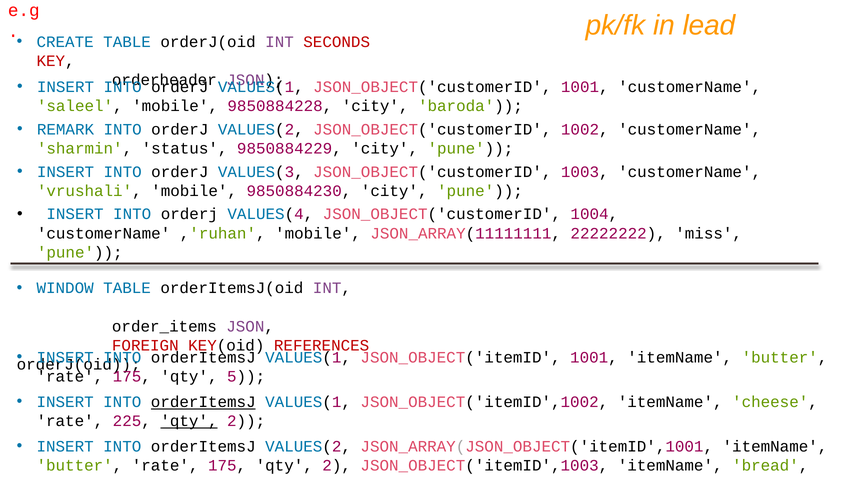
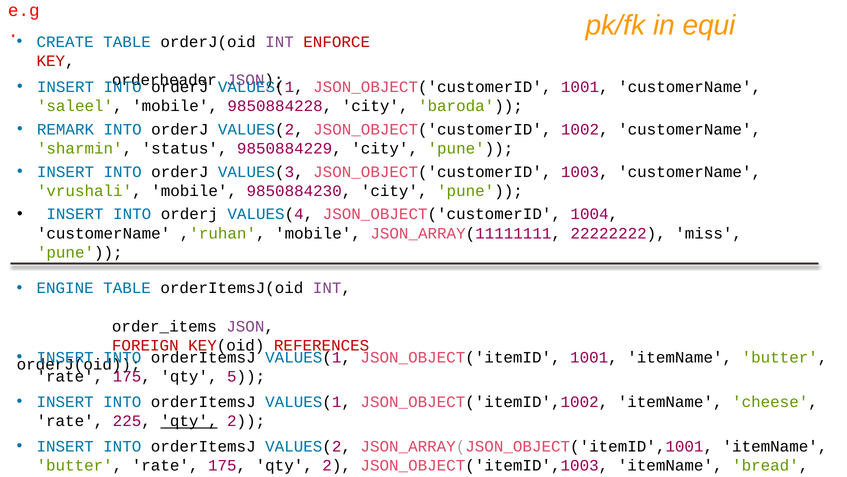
lead: lead -> equi
SECONDS: SECONDS -> ENFORCE
WINDOW: WINDOW -> ENGINE
orderItemsJ at (203, 401) underline: present -> none
